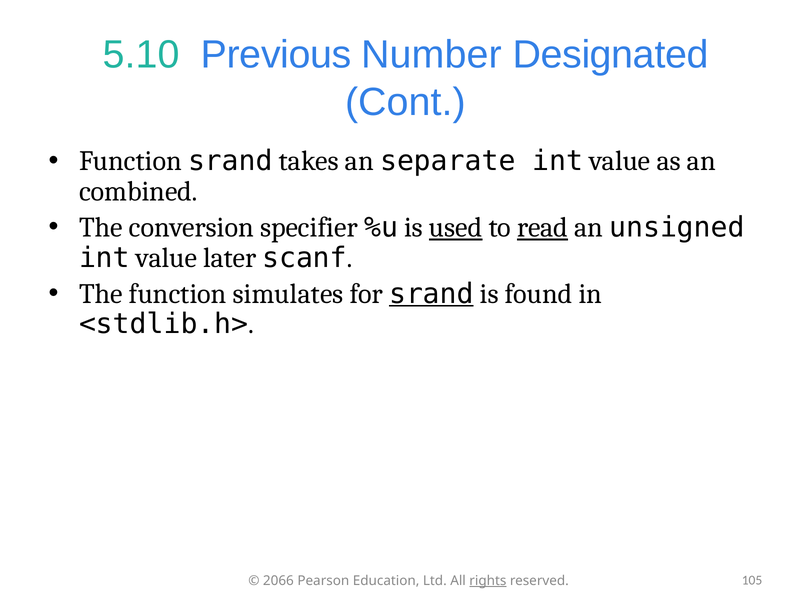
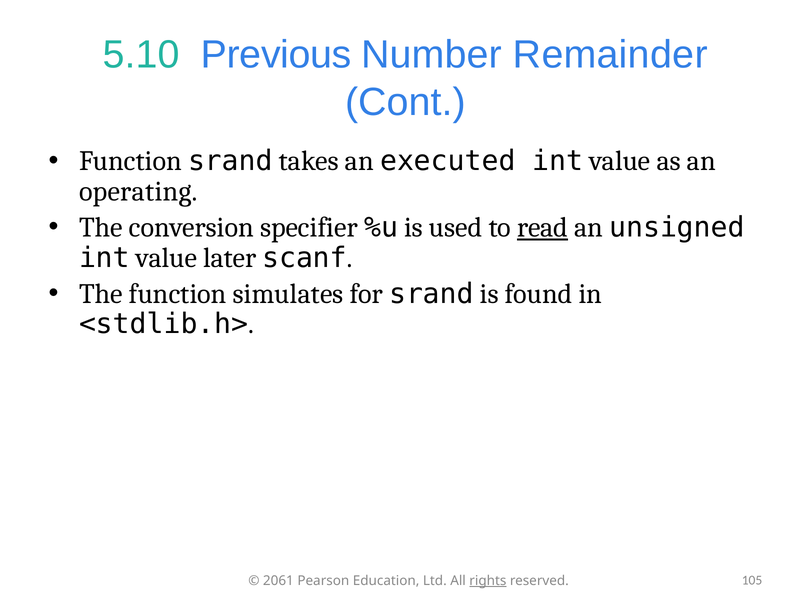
Designated: Designated -> Remainder
separate: separate -> executed
combined: combined -> operating
used underline: present -> none
srand at (431, 294) underline: present -> none
2066: 2066 -> 2061
